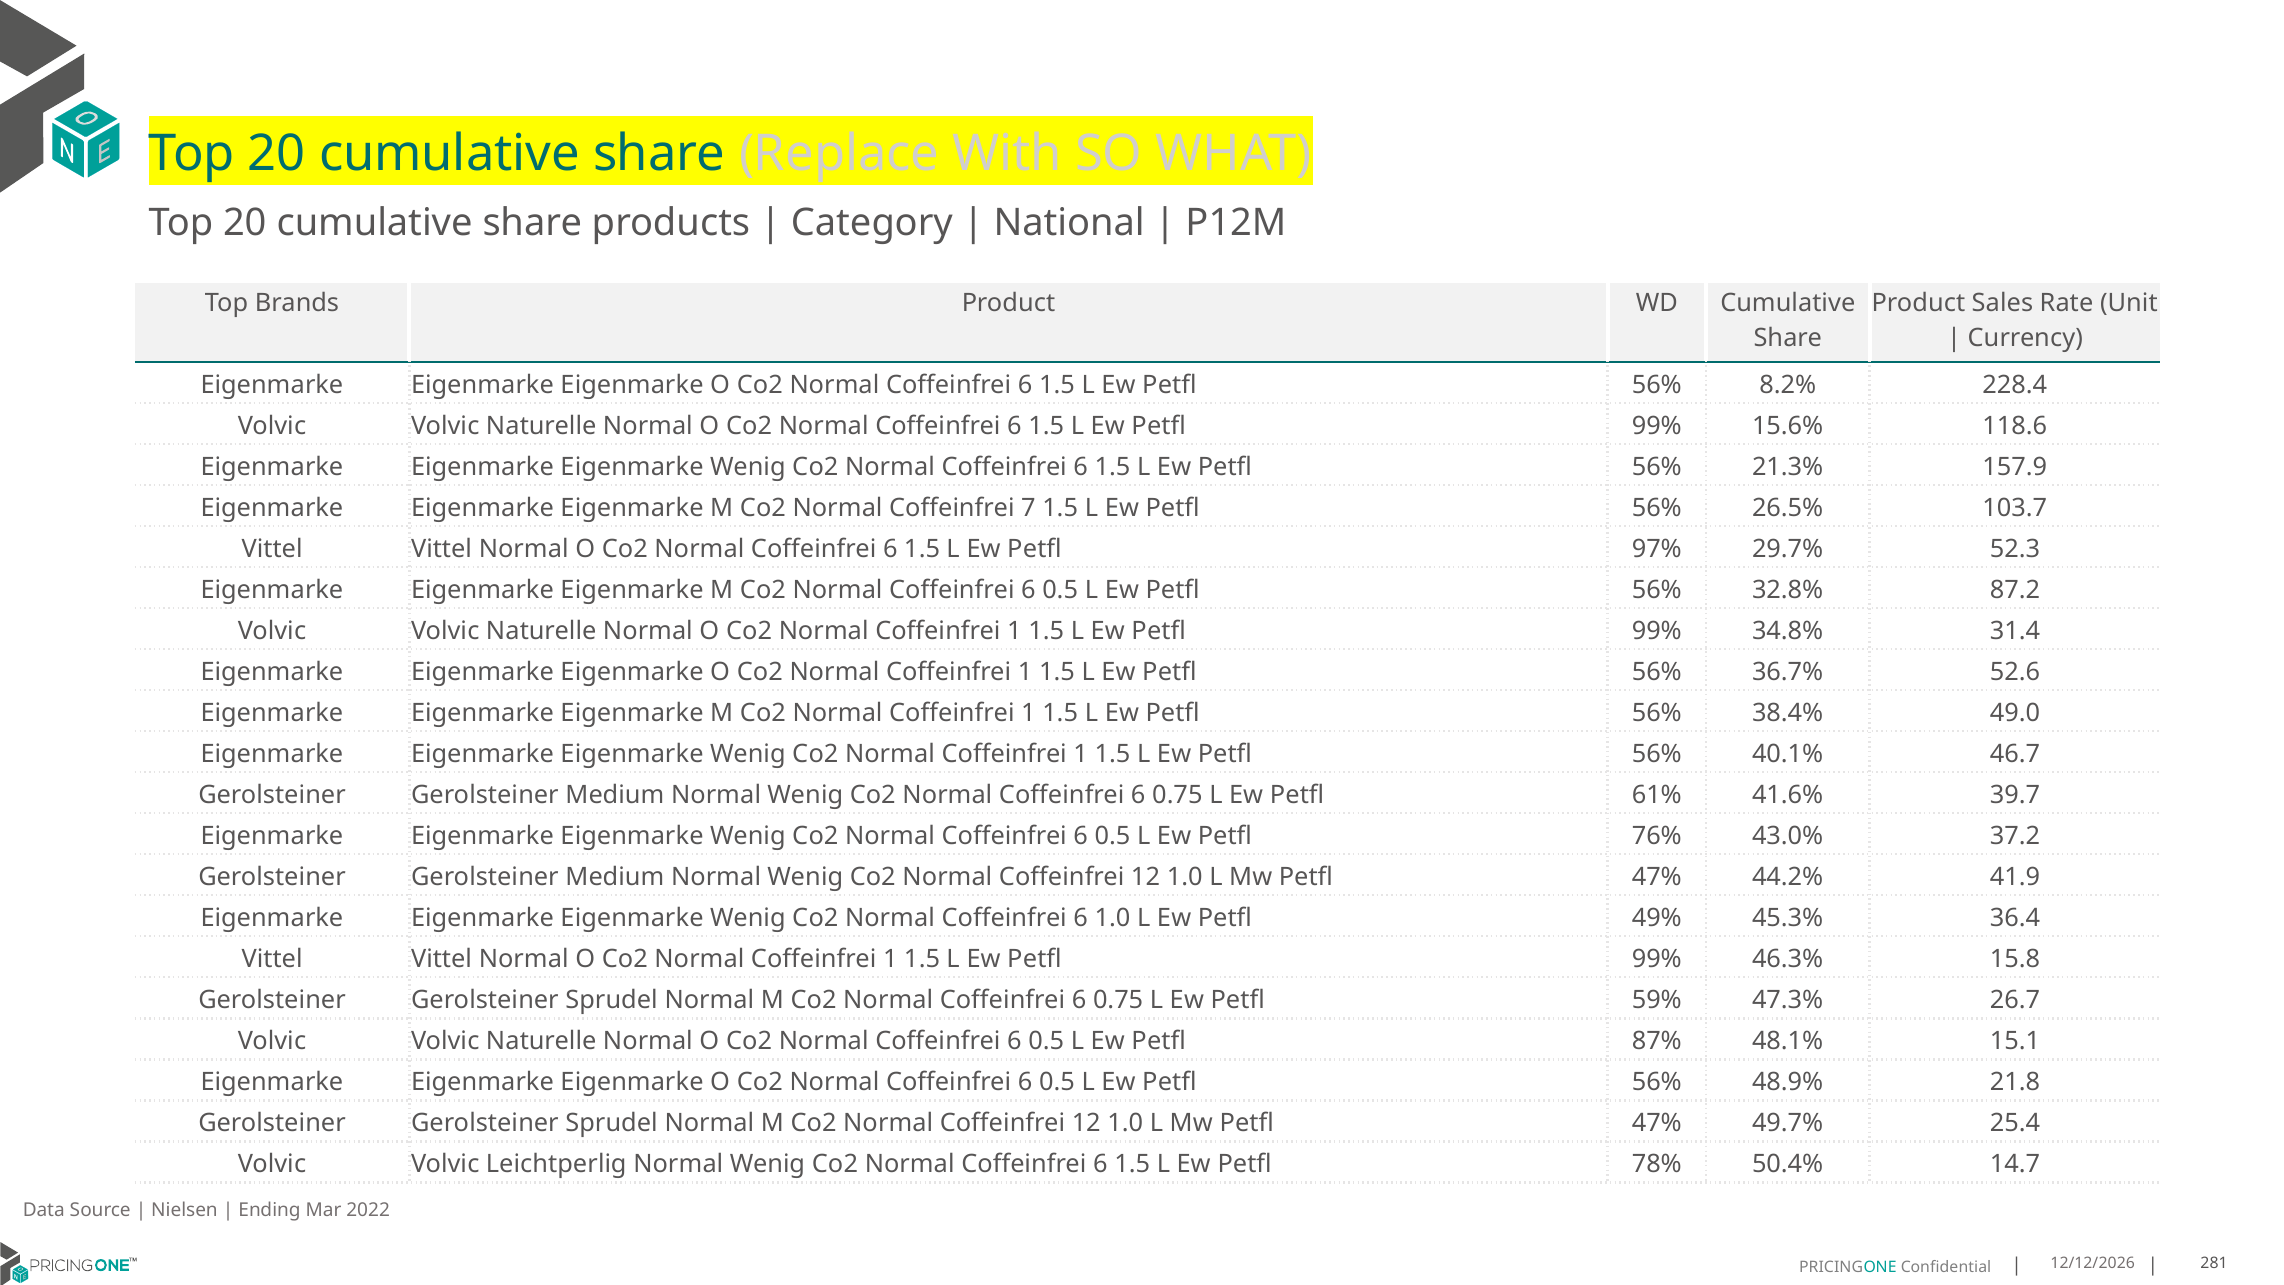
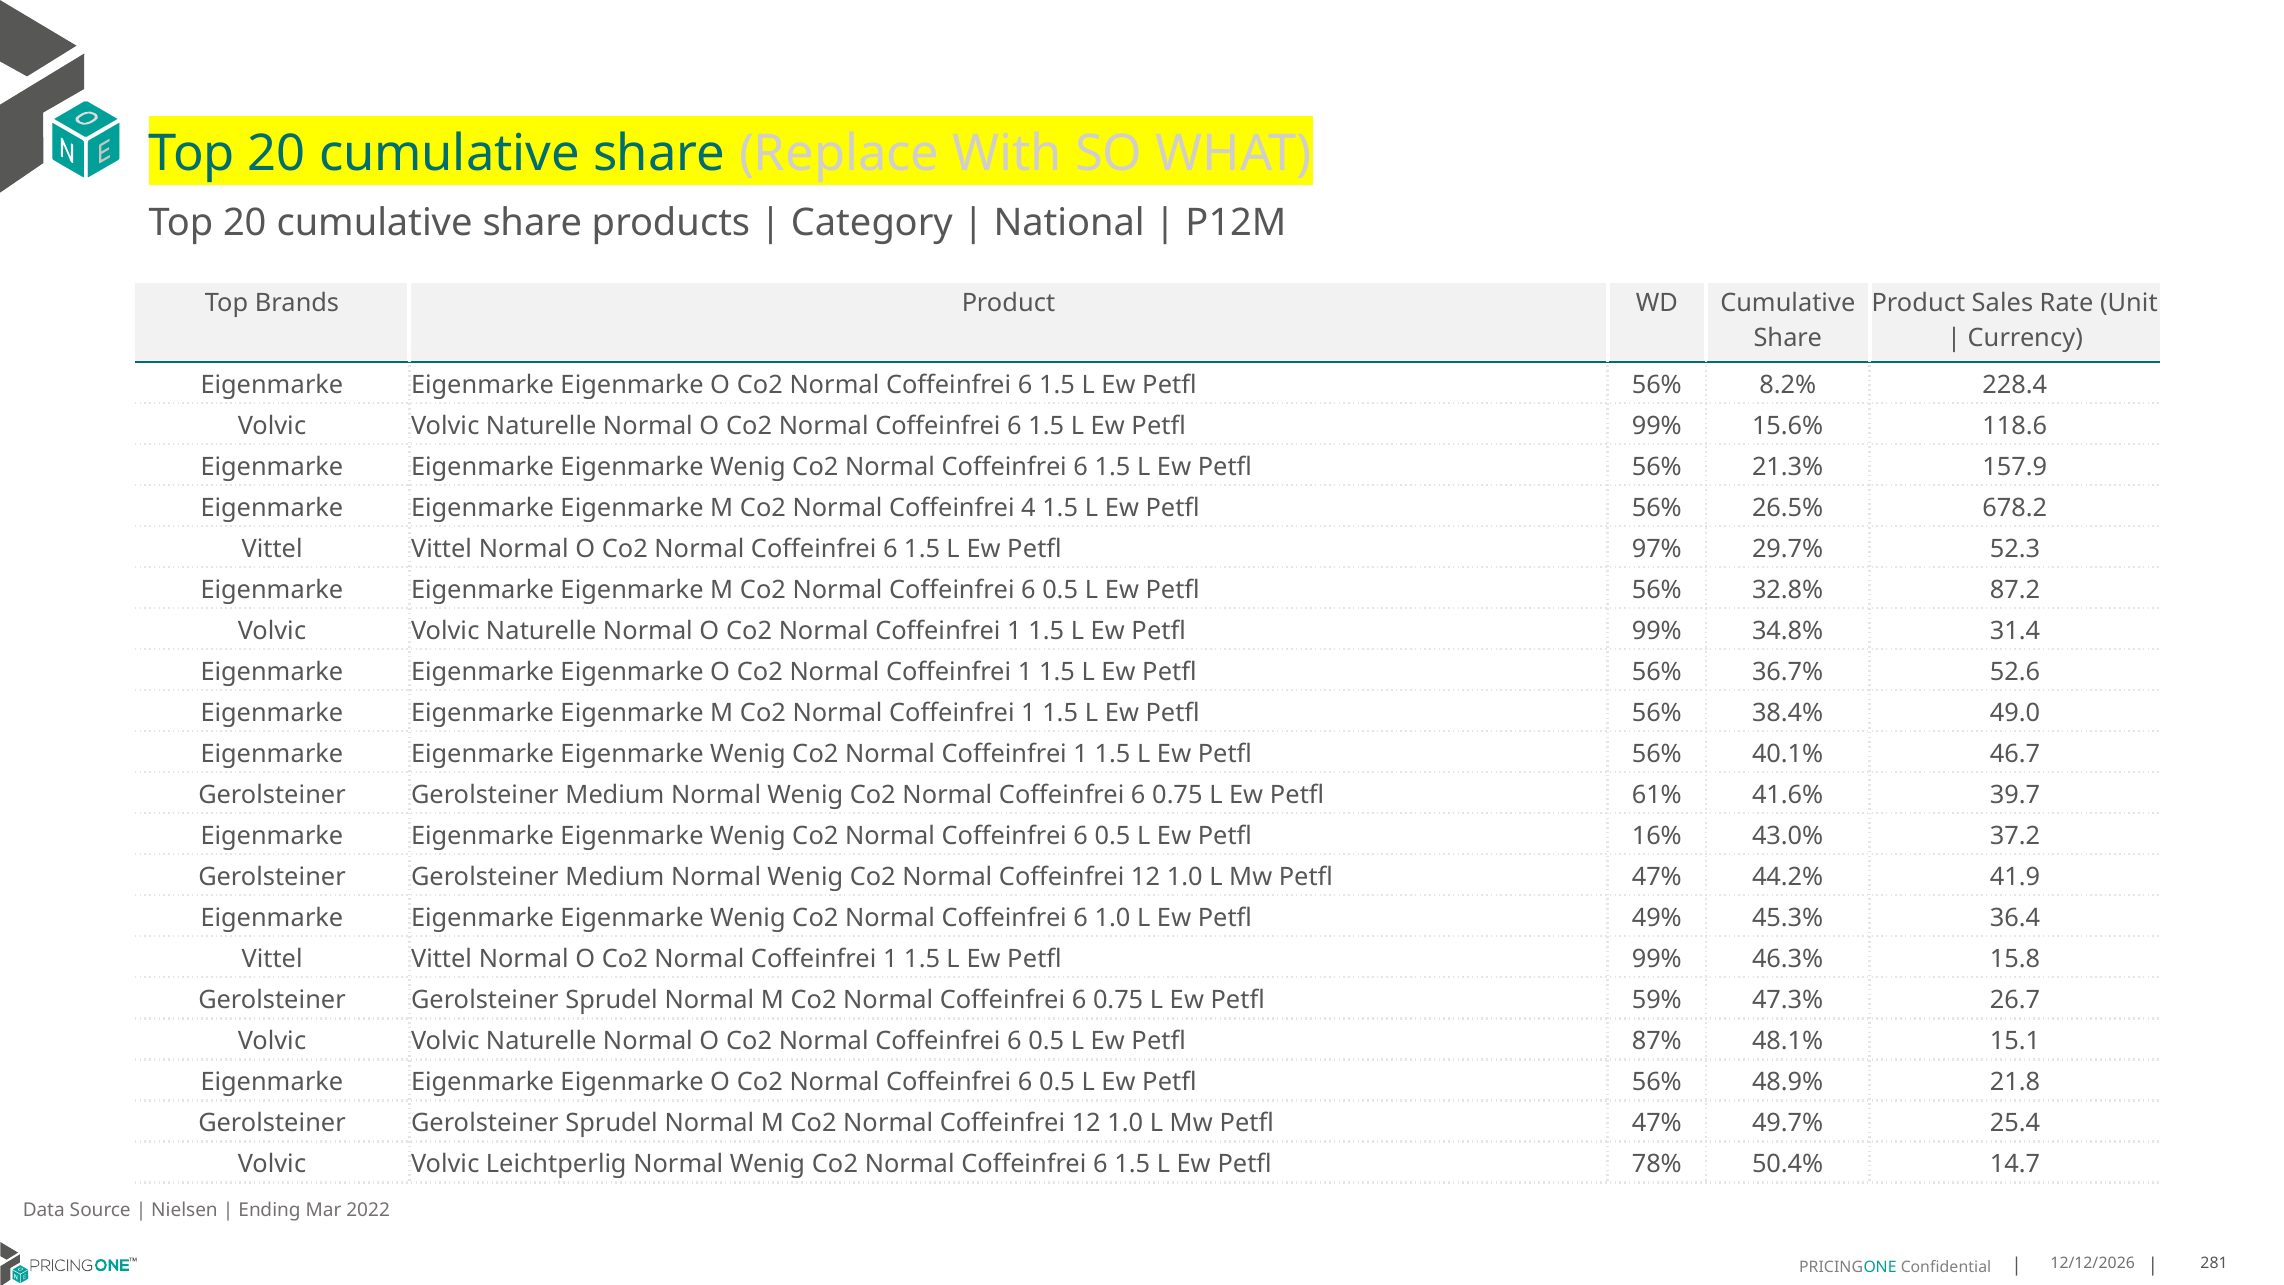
7: 7 -> 4
103.7: 103.7 -> 678.2
76%: 76% -> 16%
